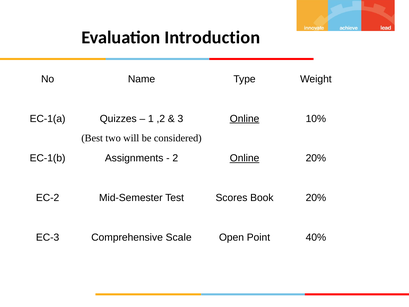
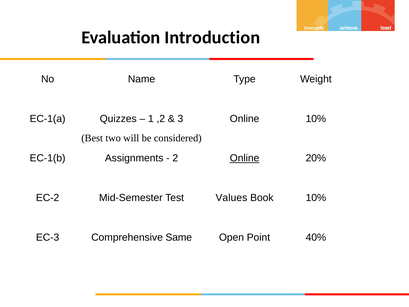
Online at (245, 119) underline: present -> none
Scores: Scores -> Values
Book 20%: 20% -> 10%
Scale: Scale -> Same
